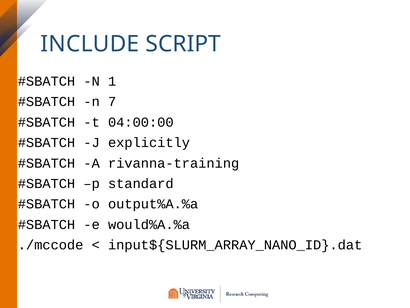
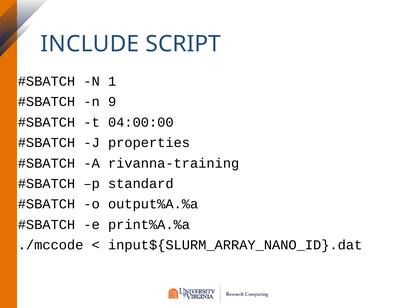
7: 7 -> 9
explicitly: explicitly -> properties
would%A.%a: would%A.%a -> print%A.%a
